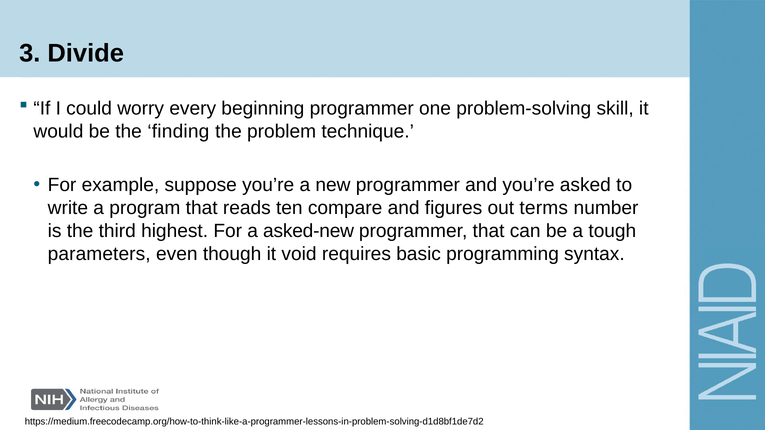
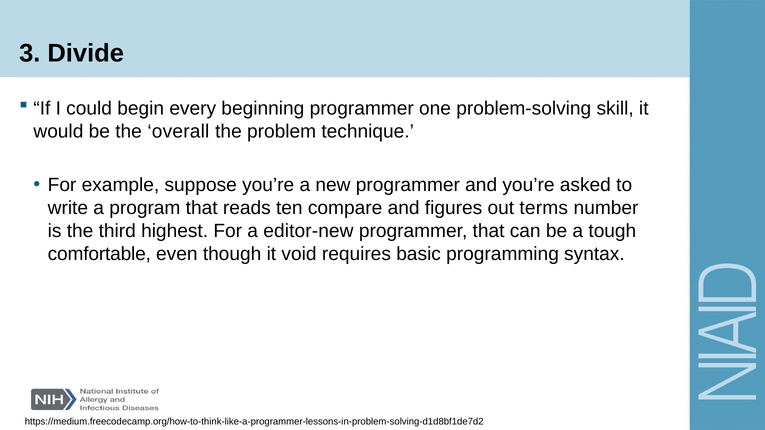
worry: worry -> begin
finding: finding -> overall
asked-new: asked-new -> editor-new
parameters: parameters -> comfortable
